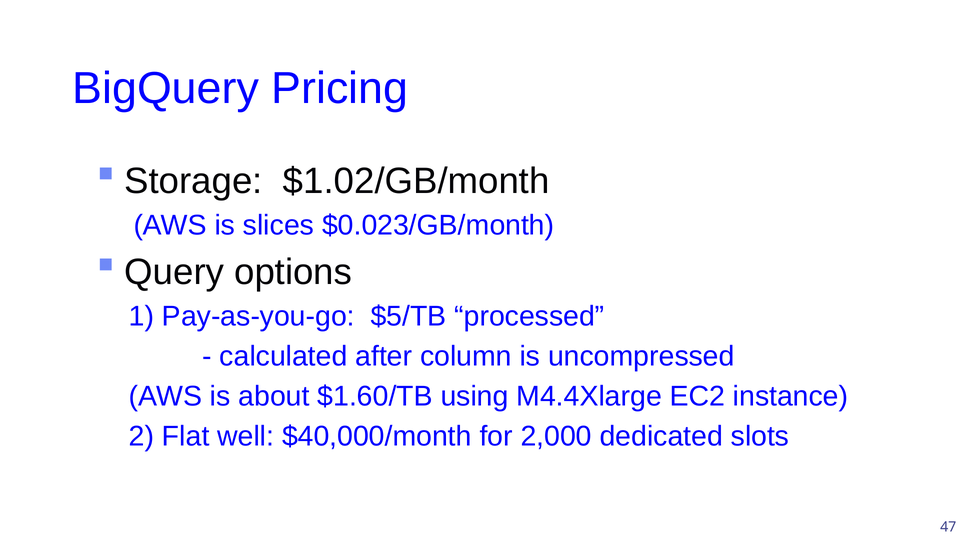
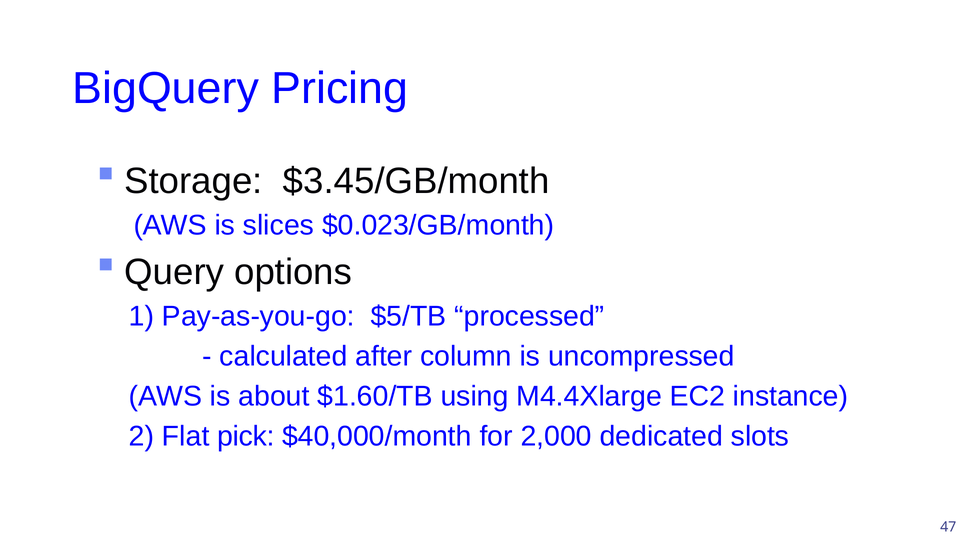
$1.02/GB/month: $1.02/GB/month -> $3.45/GB/month
well: well -> pick
